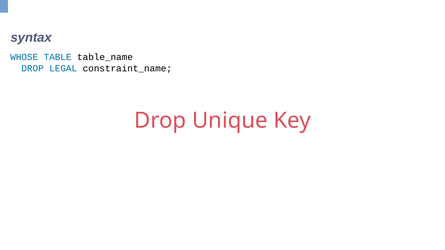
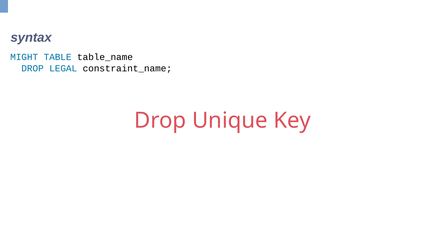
WHOSE: WHOSE -> MIGHT
